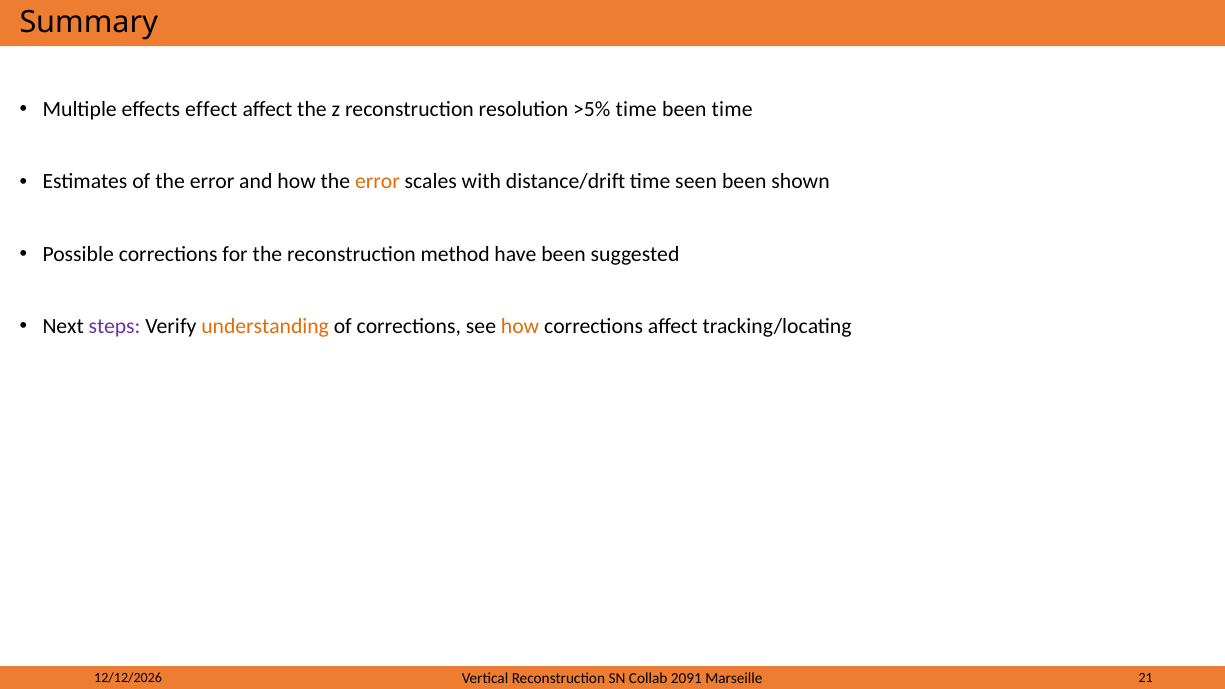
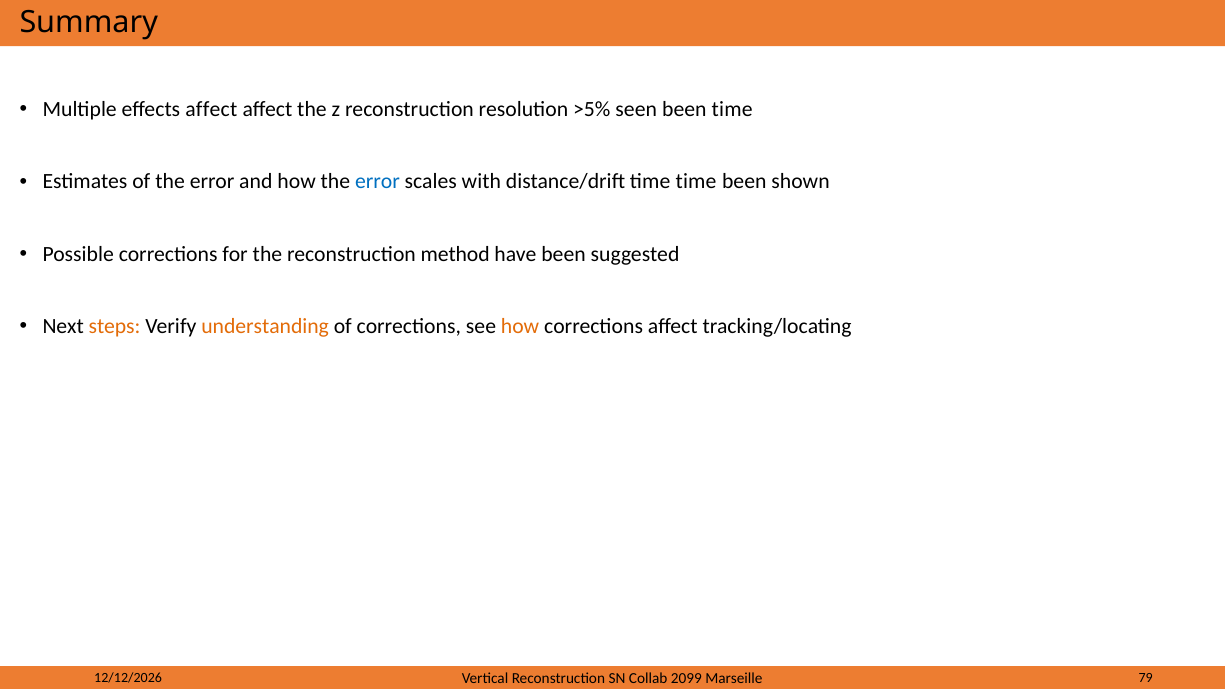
effects effect: effect -> affect
>5% time: time -> seen
error at (377, 182) colour: orange -> blue
time seen: seen -> time
steps colour: purple -> orange
2091: 2091 -> 2099
21: 21 -> 79
